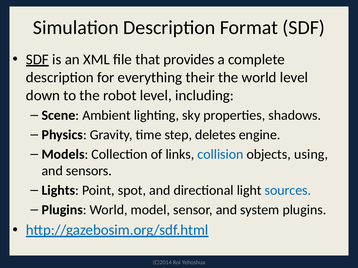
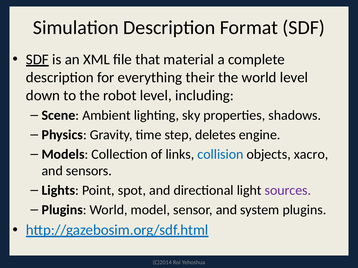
provides: provides -> material
using: using -> xacro
sources colour: blue -> purple
